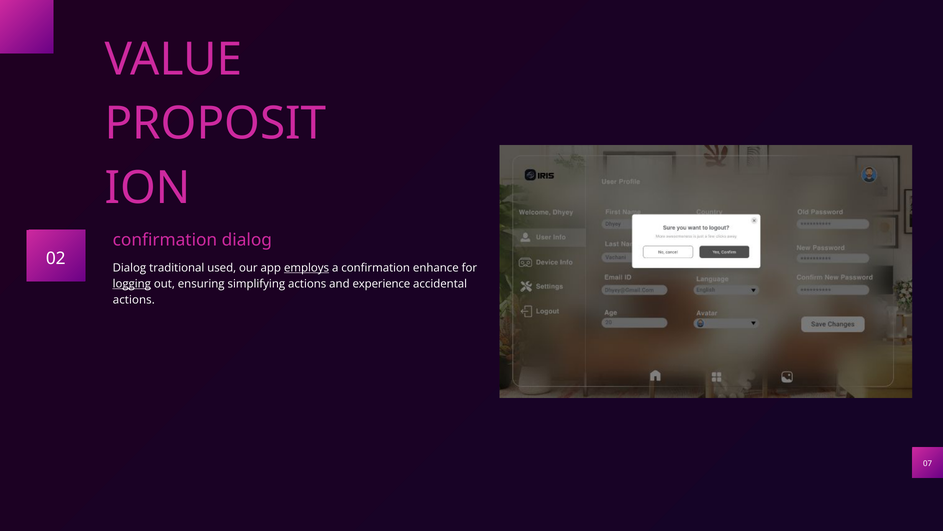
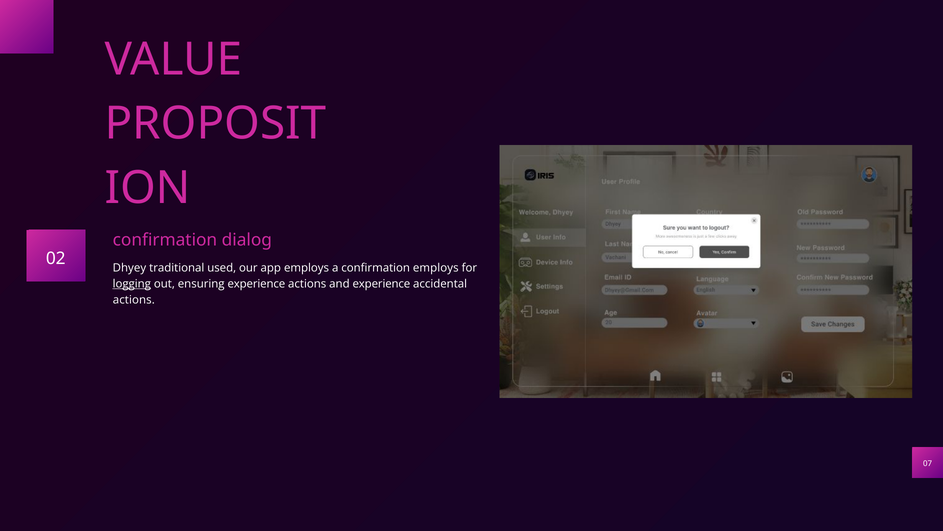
Dialog at (129, 267): Dialog -> Dhyey
employs at (307, 267) underline: present -> none
confirmation enhance: enhance -> employs
ensuring simplifying: simplifying -> experience
